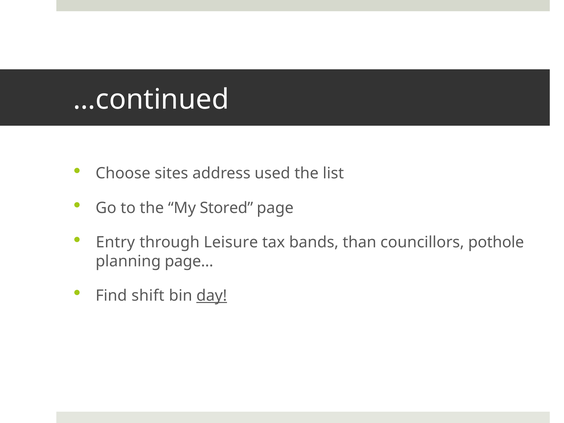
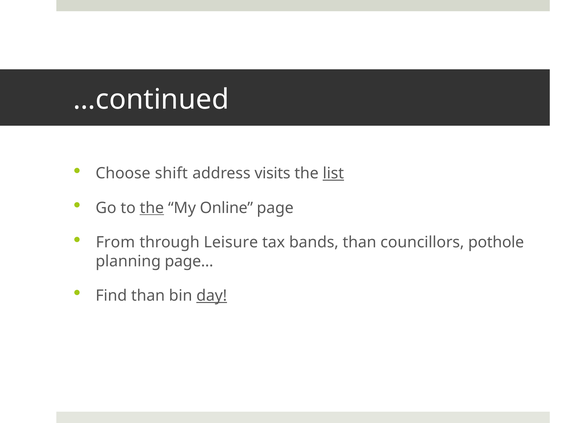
sites: sites -> shift
used: used -> visits
list underline: none -> present
the at (152, 208) underline: none -> present
Stored: Stored -> Online
Entry: Entry -> From
Find shift: shift -> than
